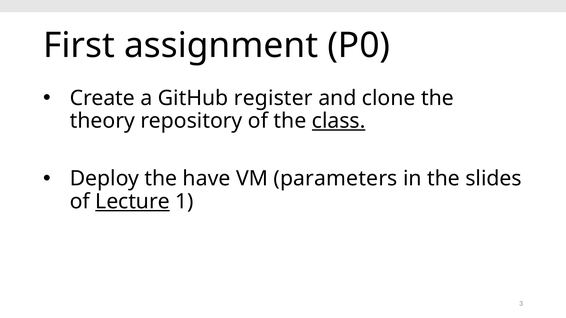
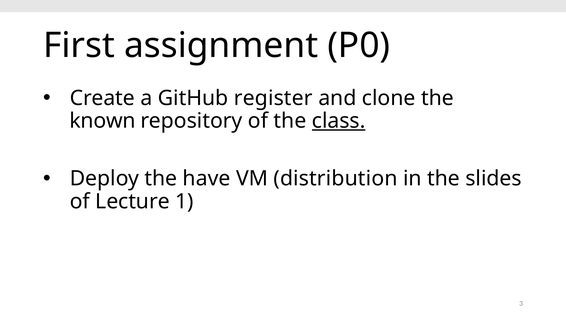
theory: theory -> known
parameters: parameters -> distribution
Lecture underline: present -> none
